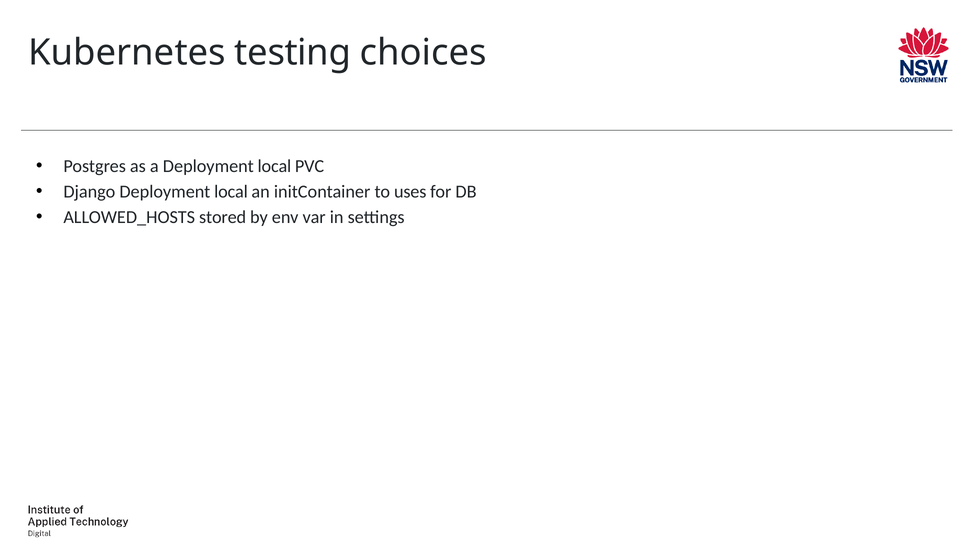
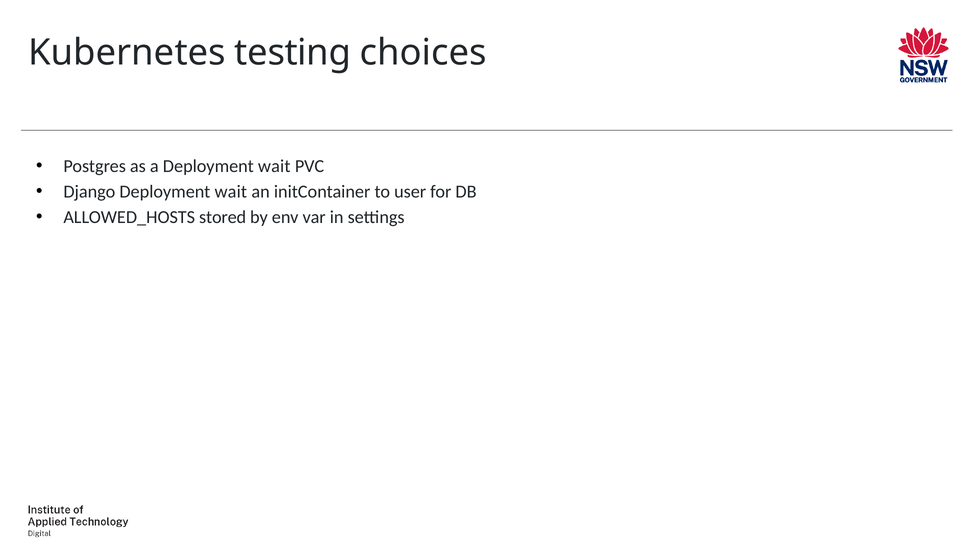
a Deployment local: local -> wait
Django Deployment local: local -> wait
uses: uses -> user
